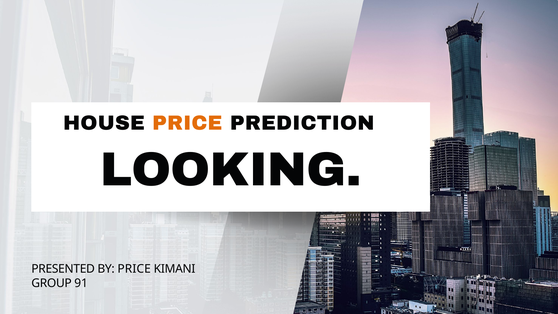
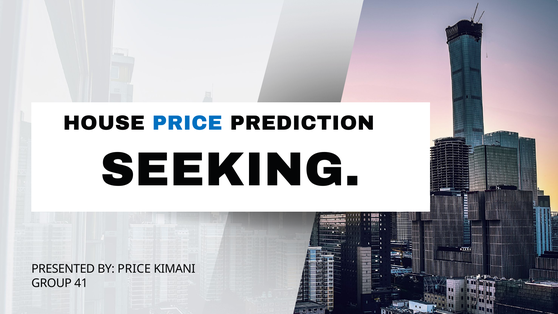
PRICE at (187, 123) colour: orange -> blue
LOOKING: LOOKING -> SEEKING
91: 91 -> 41
